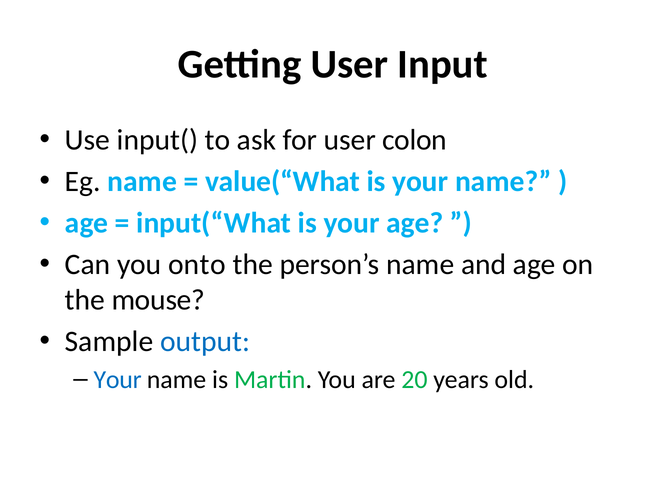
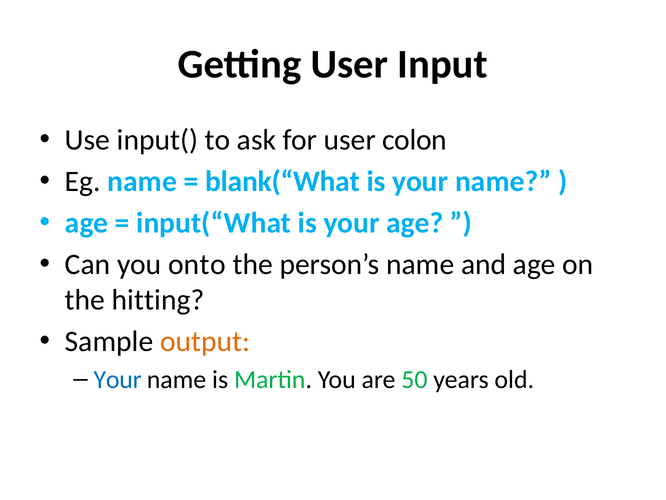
value(“What: value(“What -> blank(“What
mouse: mouse -> hitting
output colour: blue -> orange
20: 20 -> 50
